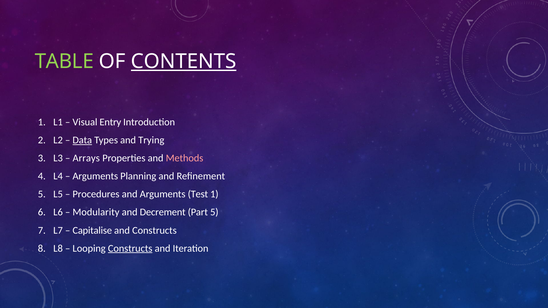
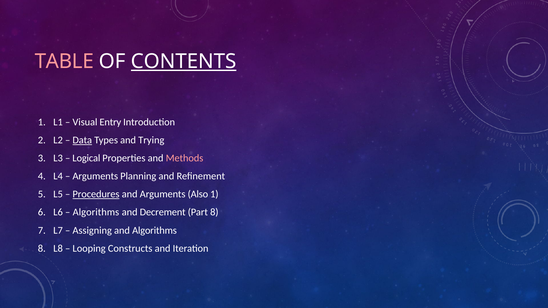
TABLE colour: light green -> pink
Arrays: Arrays -> Logical
Procedures underline: none -> present
Test: Test -> Also
Modularity at (96, 212): Modularity -> Algorithms
Part 5: 5 -> 8
Capitalise: Capitalise -> Assigning
and Constructs: Constructs -> Algorithms
Constructs at (130, 249) underline: present -> none
